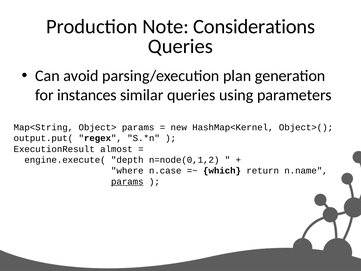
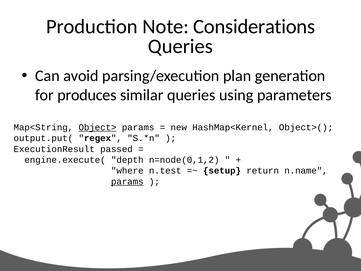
instances: instances -> produces
Object> underline: none -> present
almost: almost -> passed
n.case: n.case -> n.test
which: which -> setup
